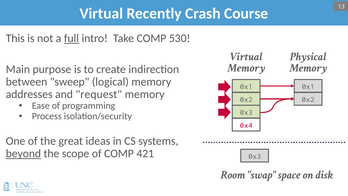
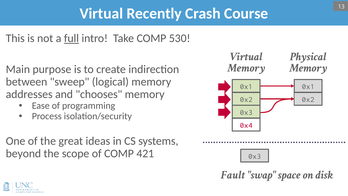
request: request -> chooses
beyond underline: present -> none
Room: Room -> Fault
